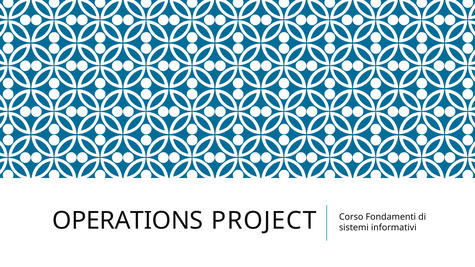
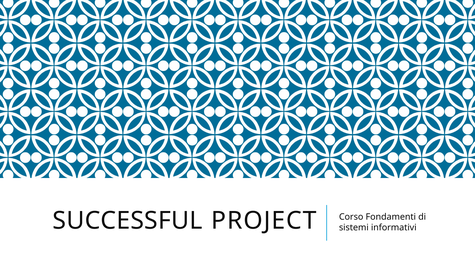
OPERATIONS: OPERATIONS -> SUCCESSFUL
